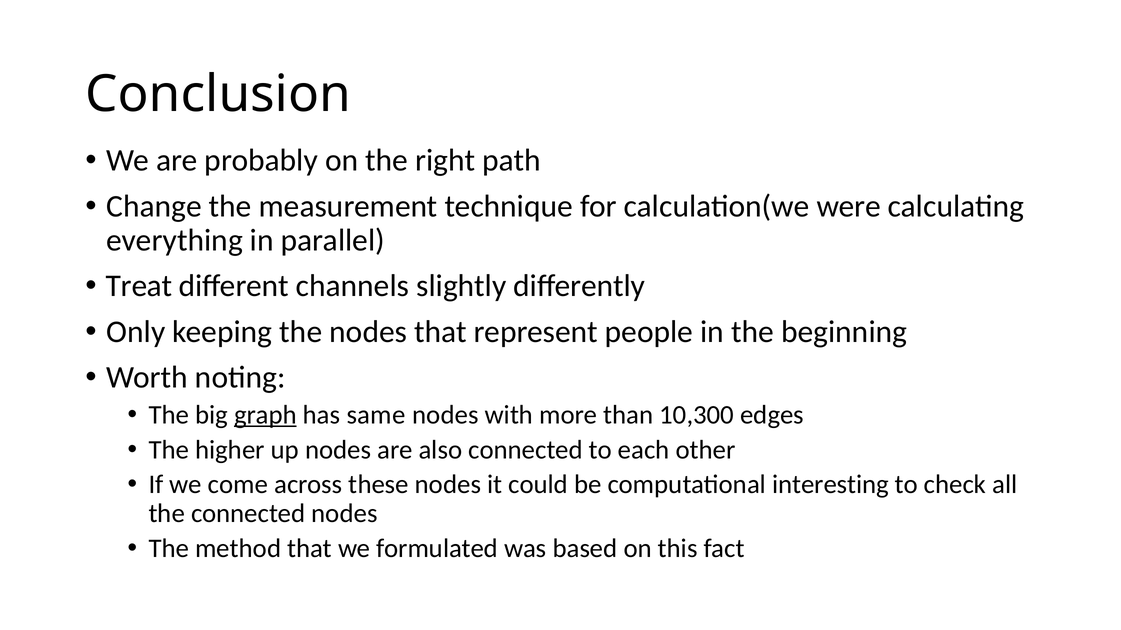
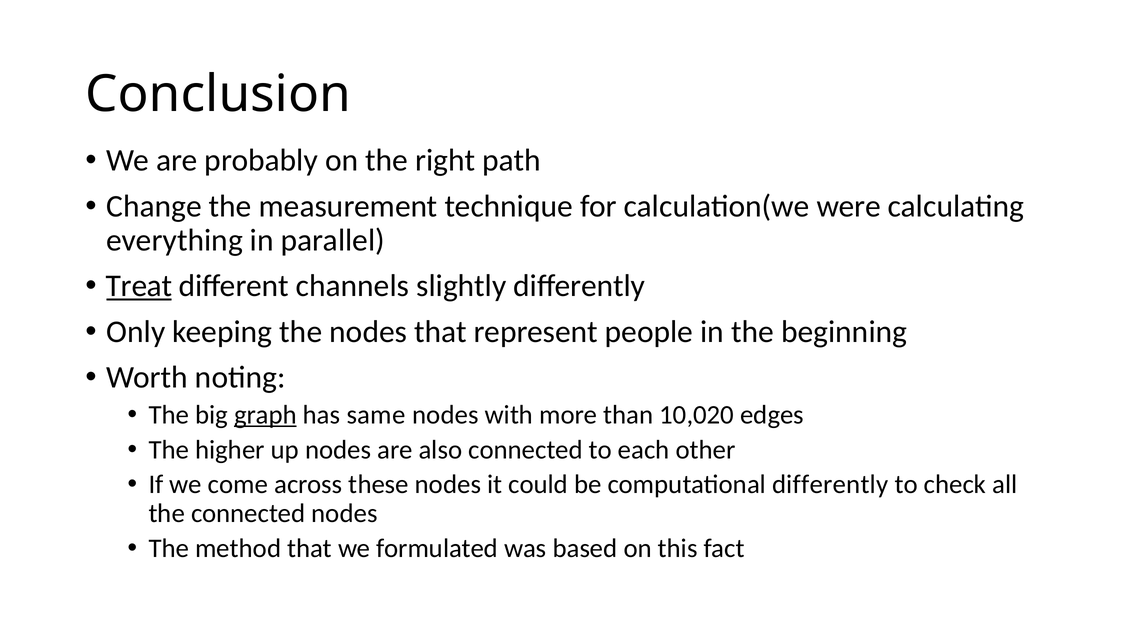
Treat underline: none -> present
10,300: 10,300 -> 10,020
computational interesting: interesting -> differently
